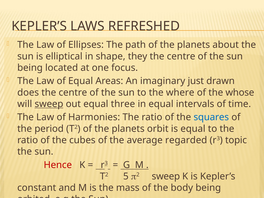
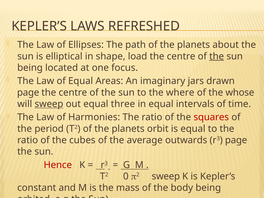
they: they -> load
the at (217, 56) underline: none -> present
just: just -> jars
does at (28, 92): does -> page
squares colour: blue -> red
regarded: regarded -> outwards
r3 topic: topic -> page
5: 5 -> 0
